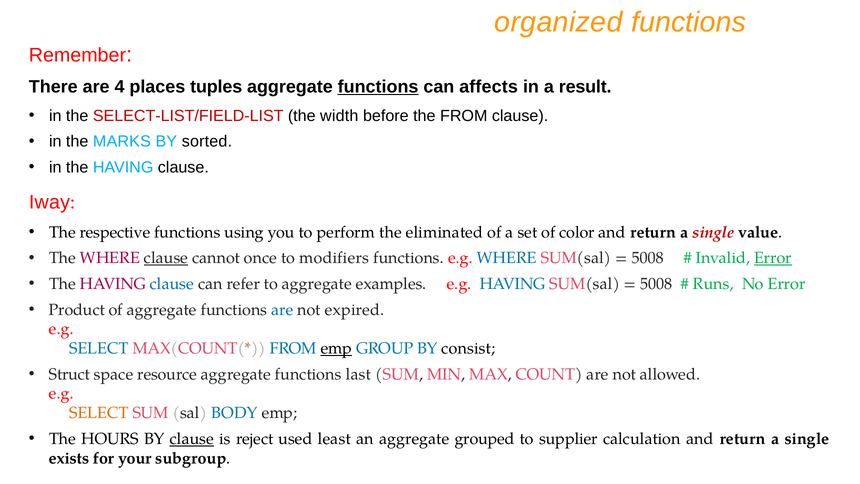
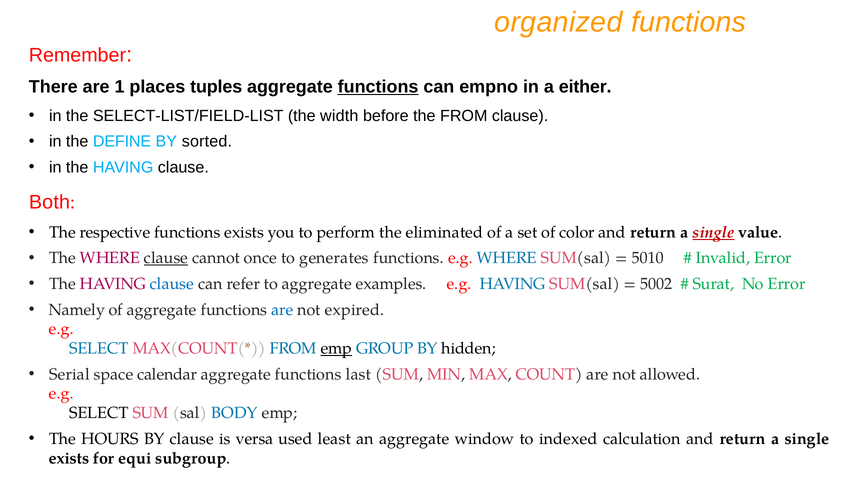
4: 4 -> 1
affects: affects -> empno
result: result -> either
SELECT-LIST/FIELD-LIST colour: red -> black
MARKS: MARKS -> DEFINE
Iway: Iway -> Both
functions using: using -> exists
single at (713, 232) underline: none -> present
modifiers: modifiers -> generates
5008 at (648, 258): 5008 -> 5010
Error at (773, 258) underline: present -> none
5008 at (656, 284): 5008 -> 5002
Runs: Runs -> Surat
Product: Product -> Namely
consist: consist -> hidden
Struct: Struct -> Serial
resource: resource -> calendar
SELECT at (99, 413) colour: orange -> black
clause at (192, 439) underline: present -> none
reject: reject -> versa
grouped: grouped -> window
supplier: supplier -> indexed
your: your -> equi
